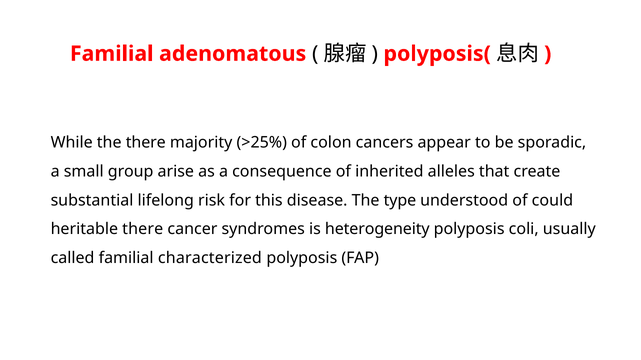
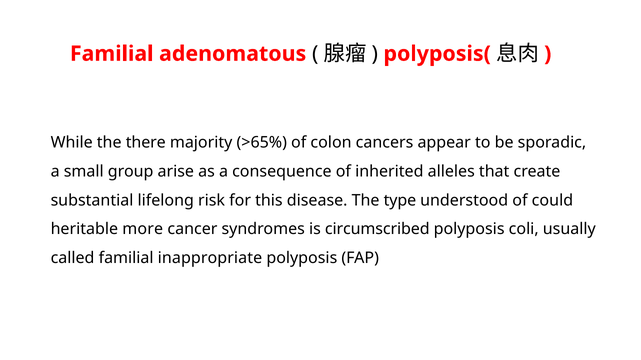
>25%: >25% -> >65%
heritable there: there -> more
heterogeneity: heterogeneity -> circumscribed
characterized: characterized -> inappropriate
